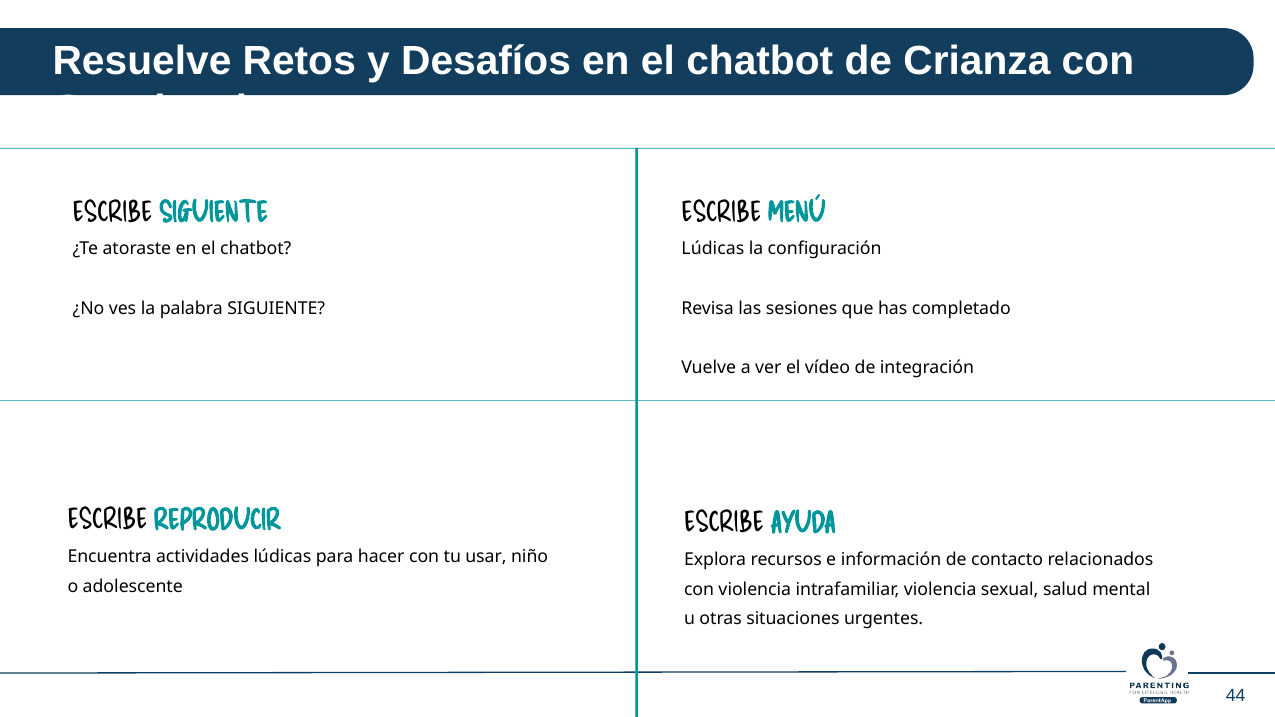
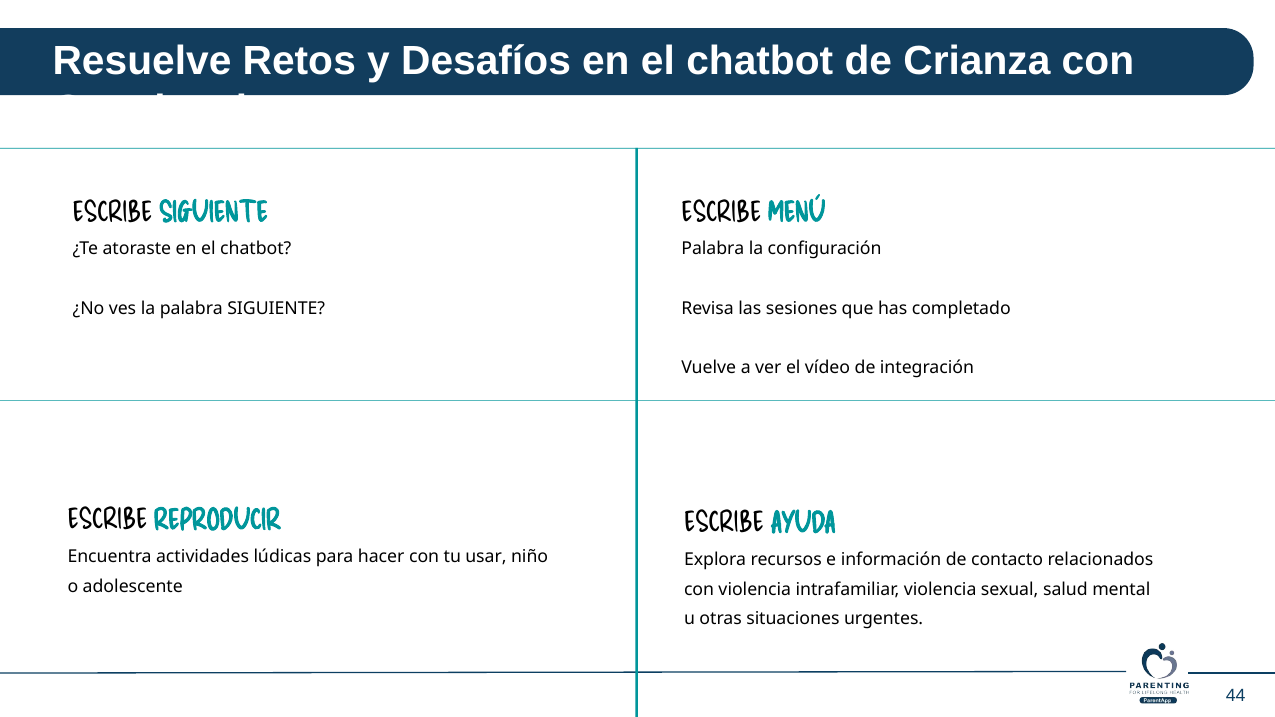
Lúdicas at (713, 249): Lúdicas -> Palabra
